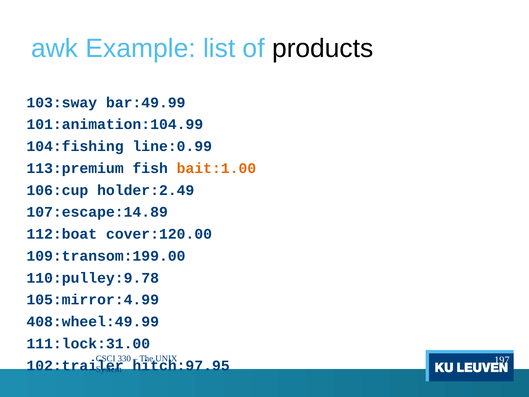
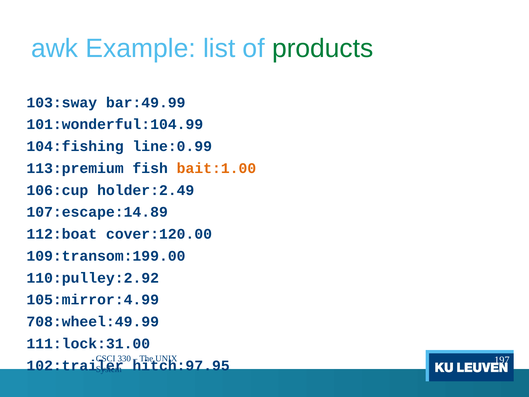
products colour: black -> green
101:animation:104.99: 101:animation:104.99 -> 101:wonderful:104.99
110:pulley:9.78: 110:pulley:9.78 -> 110:pulley:2.92
408:wheel:49.99: 408:wheel:49.99 -> 708:wheel:49.99
